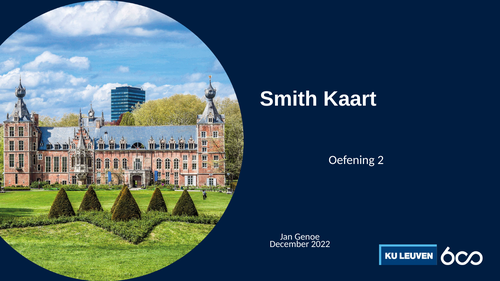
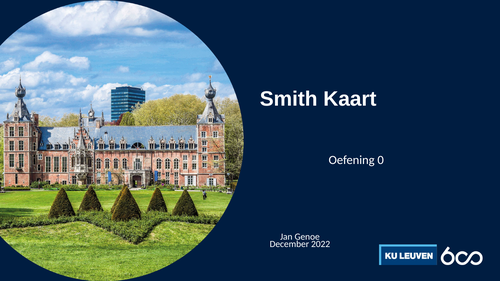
2: 2 -> 0
